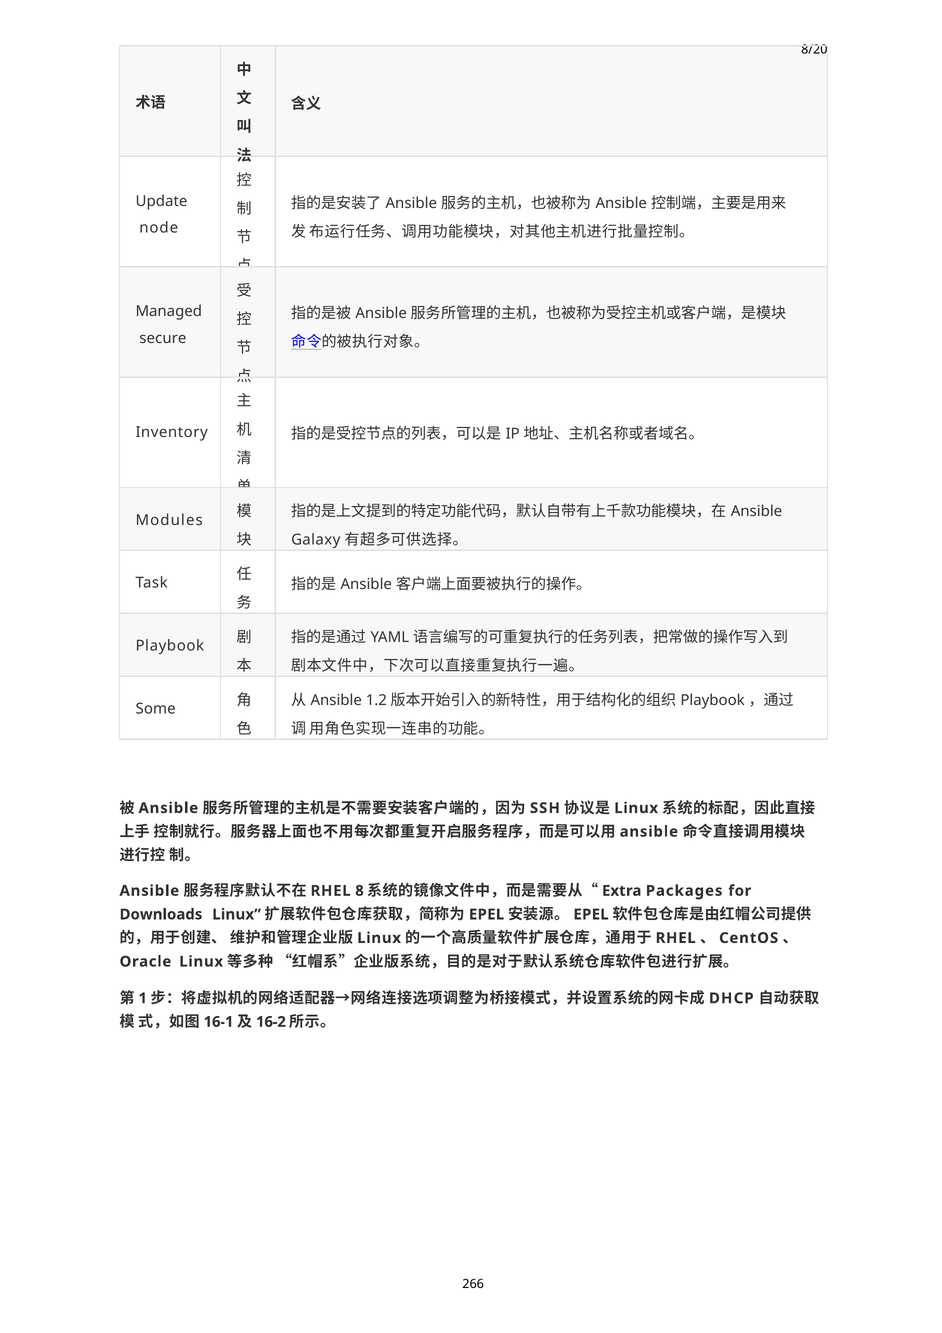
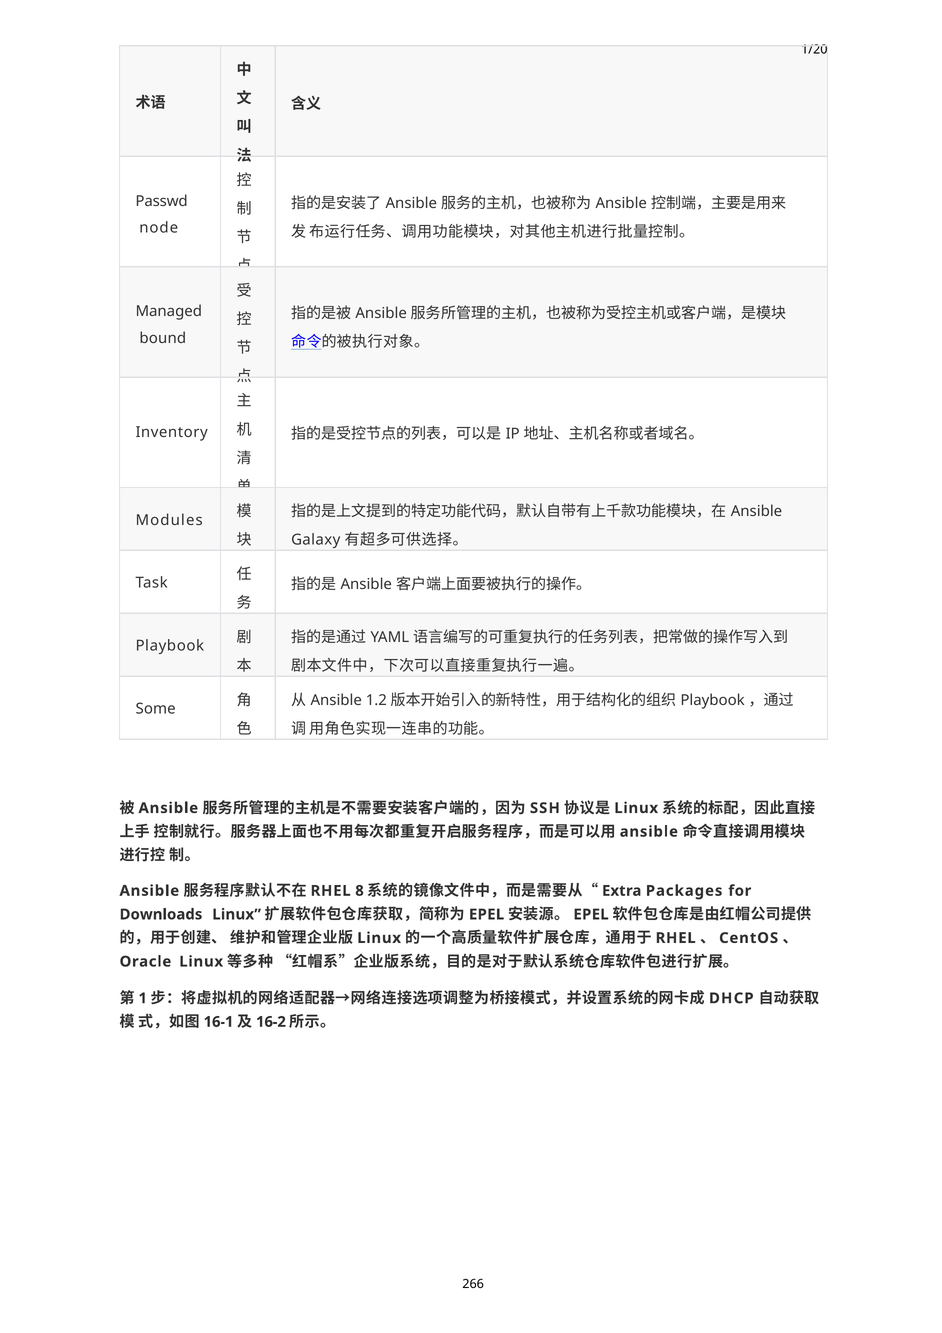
8/20: 8/20 -> 1/20
Update: Update -> Passwd
secure: secure -> bound
